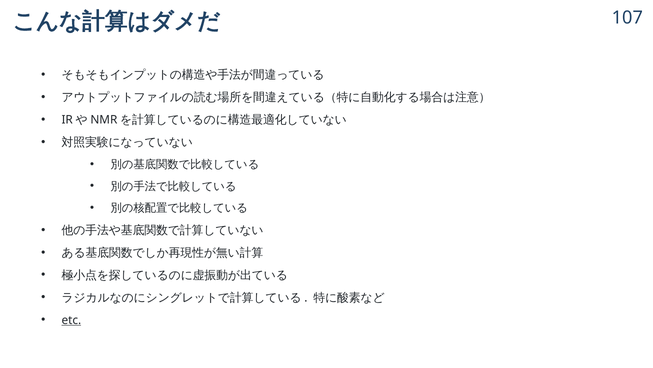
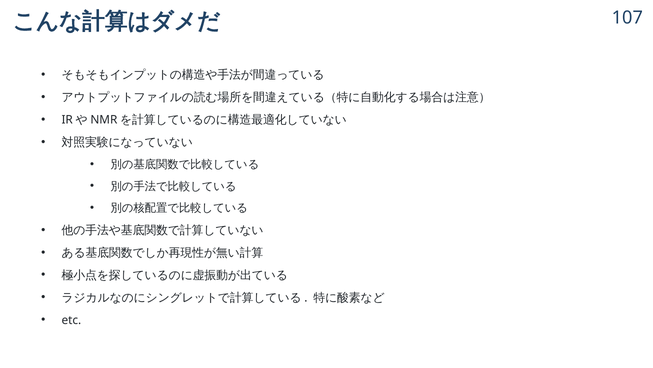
etc underline: present -> none
